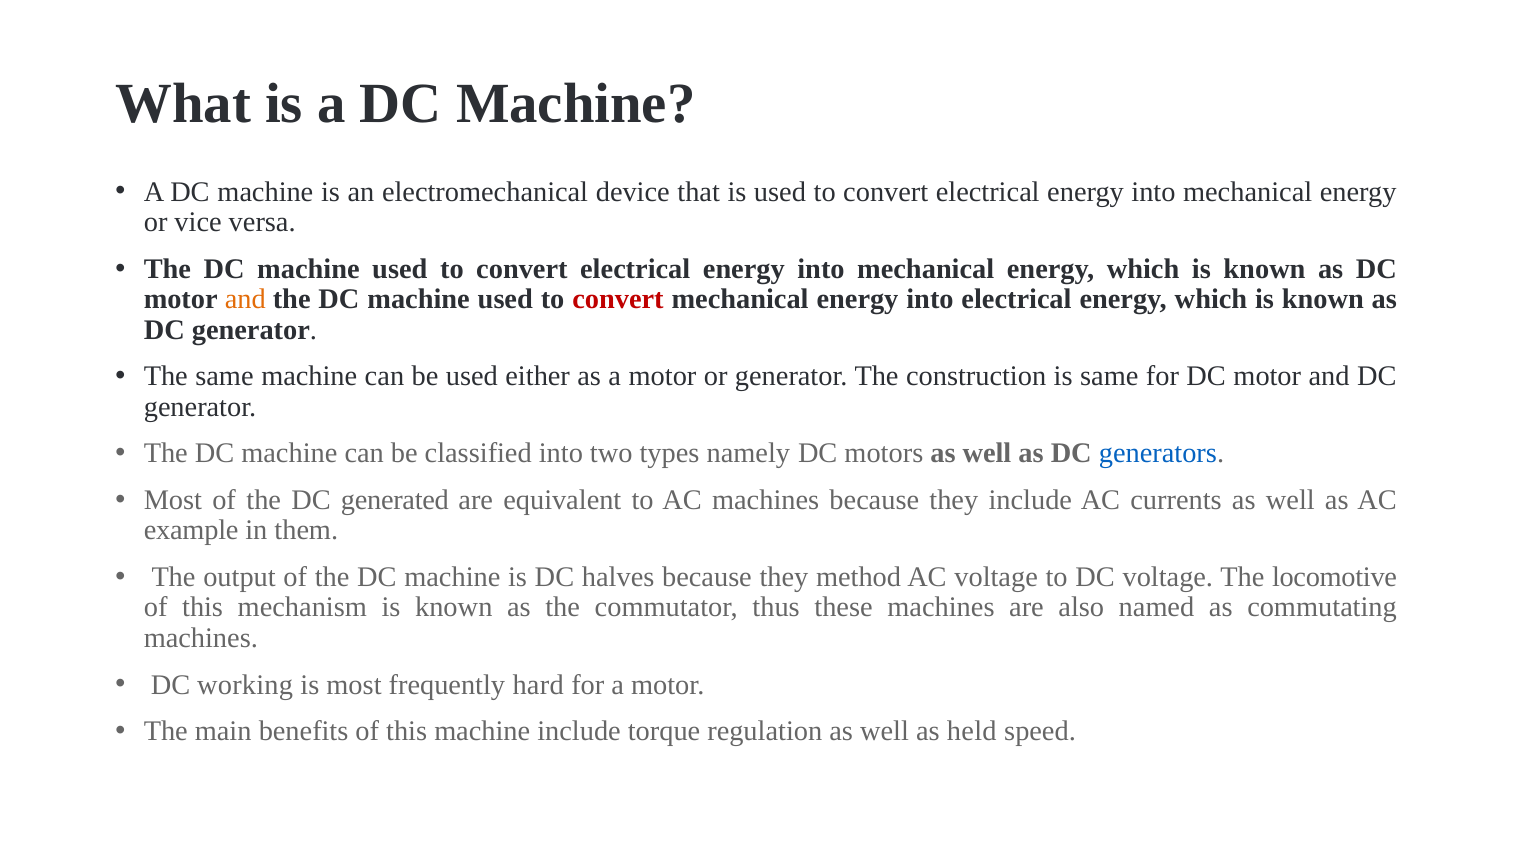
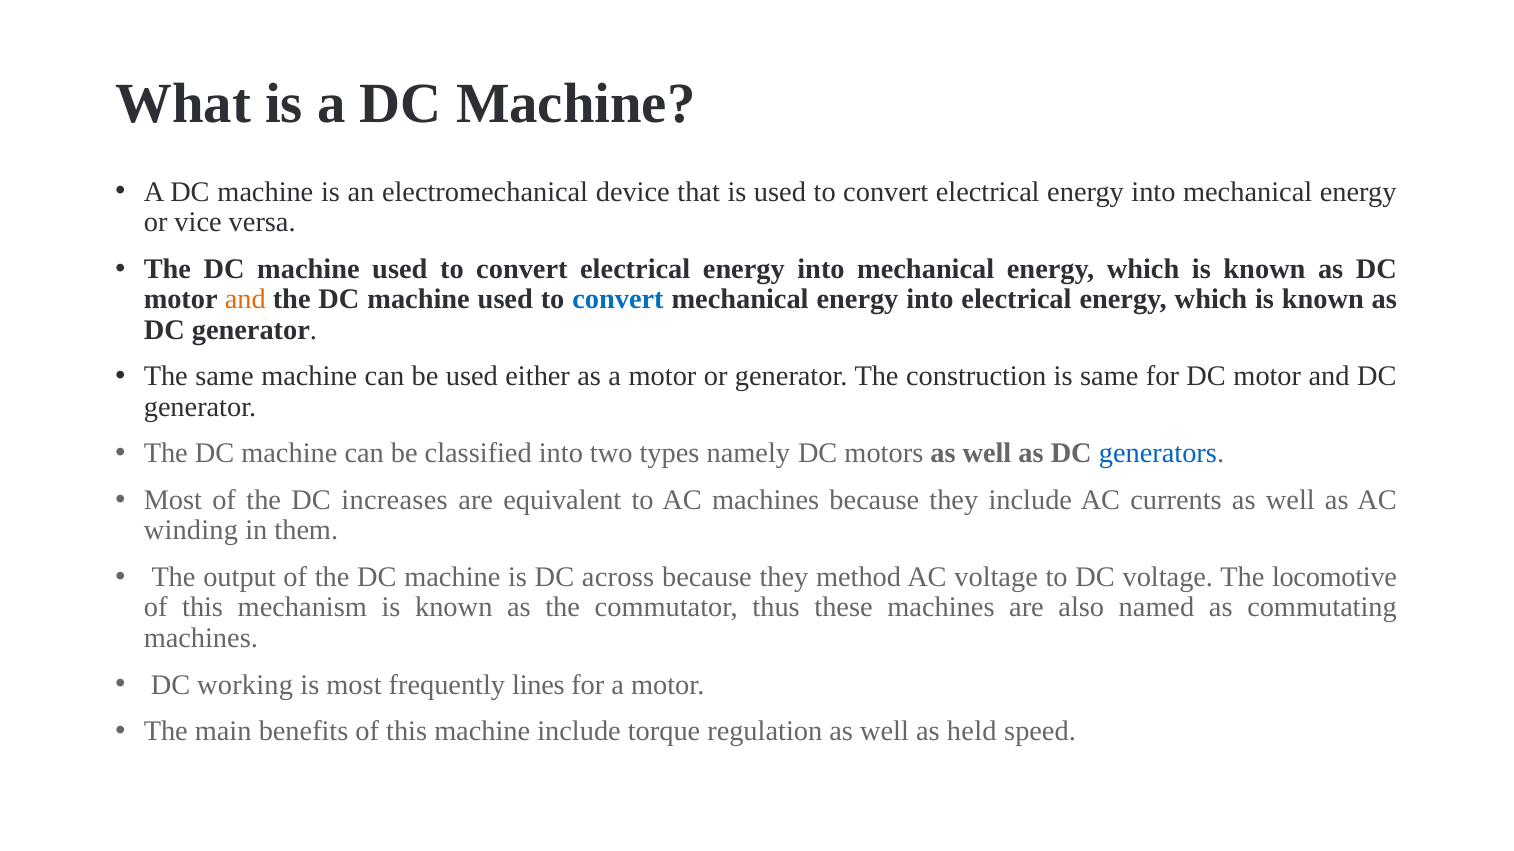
convert at (618, 300) colour: red -> blue
generated: generated -> increases
example: example -> winding
halves: halves -> across
hard: hard -> lines
